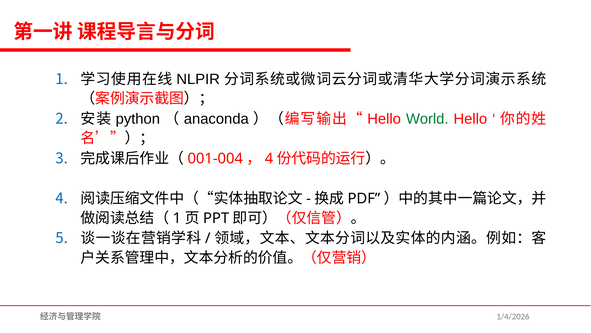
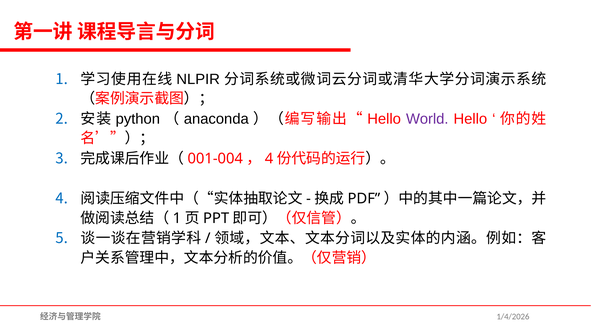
World colour: green -> purple
